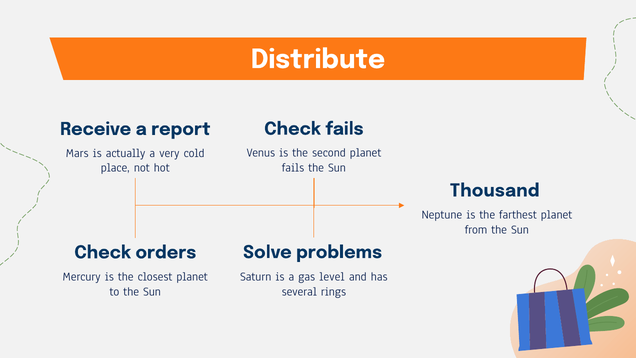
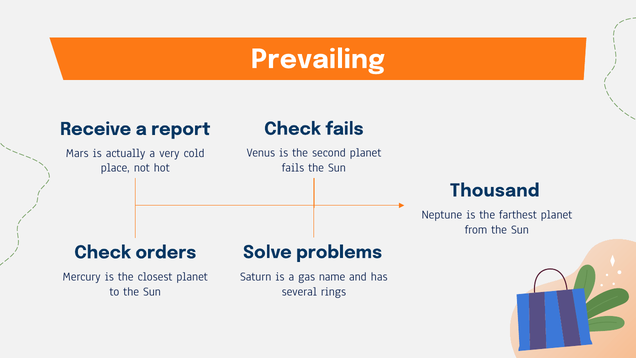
Distribute: Distribute -> Prevailing
level: level -> name
